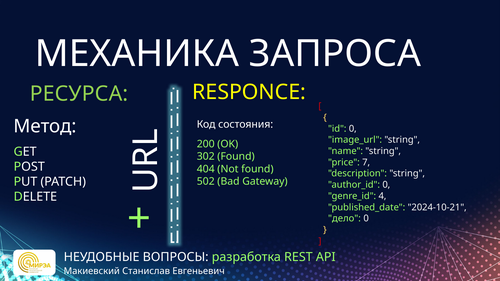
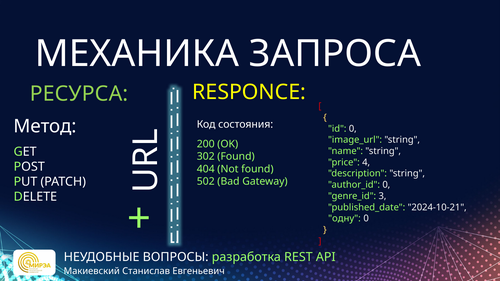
7: 7 -> 4
4: 4 -> 3
дело: дело -> одну
